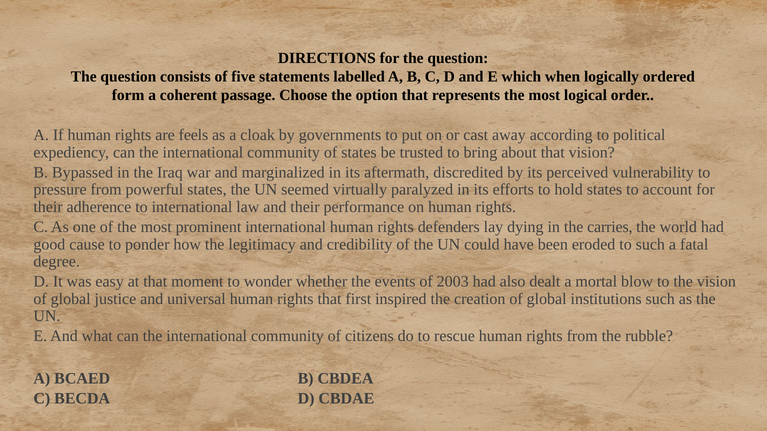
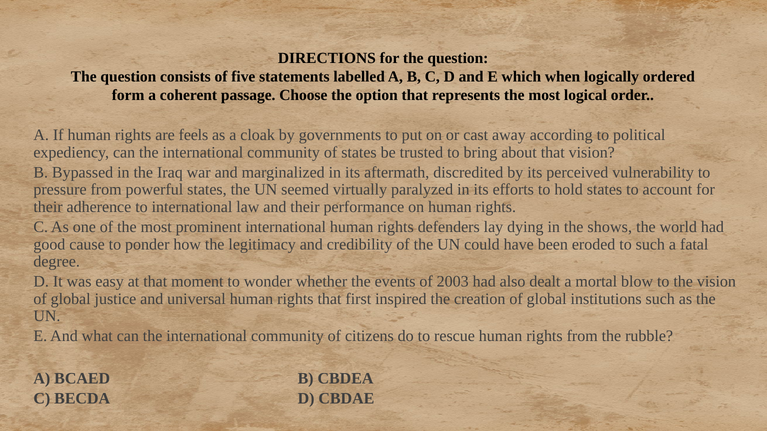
carries: carries -> shows
